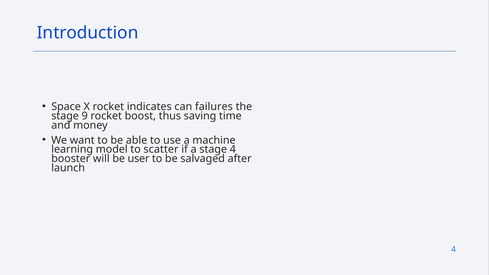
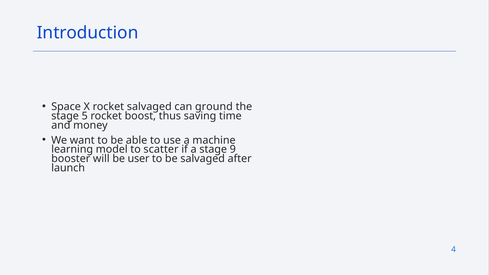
rocket indicates: indicates -> salvaged
failures: failures -> ground
9: 9 -> 5
stage 4: 4 -> 9
